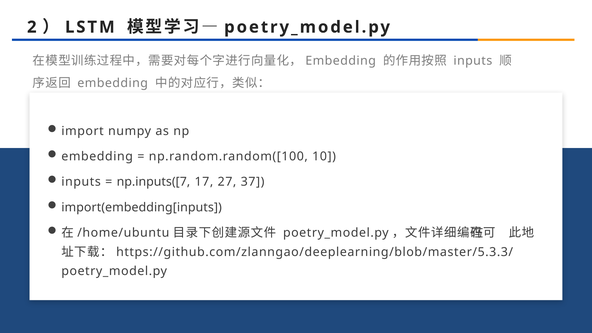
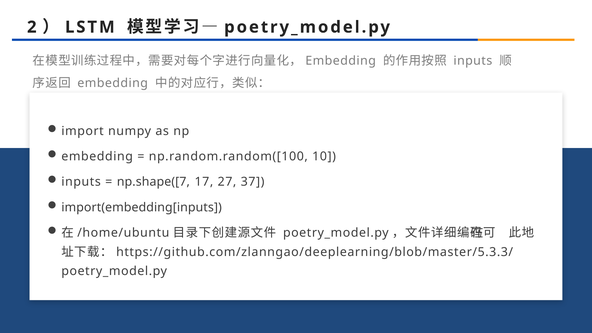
np.inputs([7: np.inputs([7 -> np.shape([7
